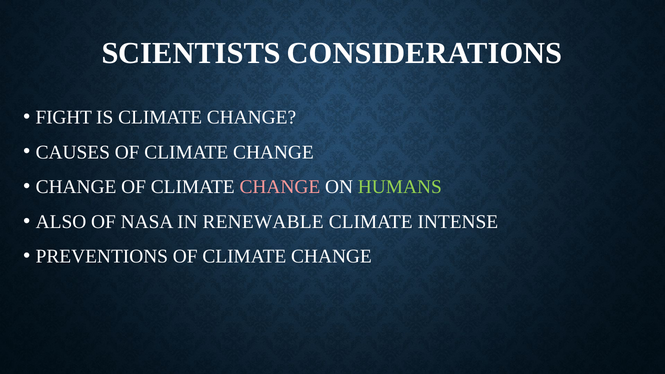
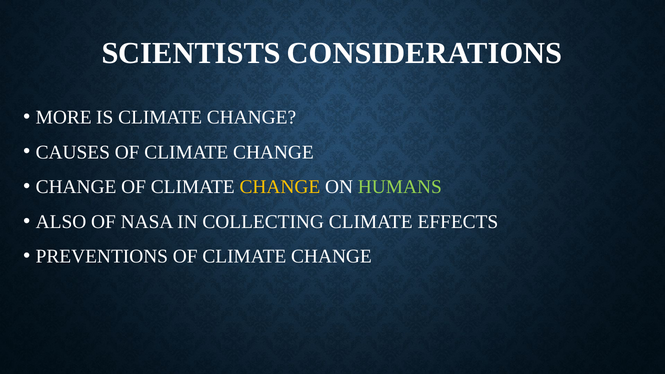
FIGHT: FIGHT -> MORE
CHANGE at (280, 187) colour: pink -> yellow
RENEWABLE: RENEWABLE -> COLLECTING
INTENSE: INTENSE -> EFFECTS
